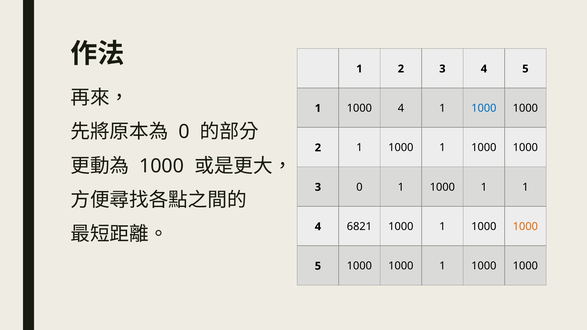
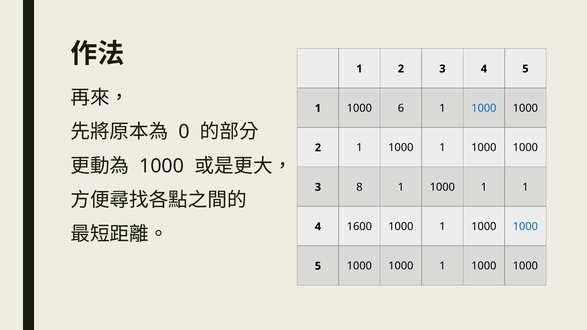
1000 4: 4 -> 6
3 0: 0 -> 8
6821: 6821 -> 1600
1000 at (525, 227) colour: orange -> blue
